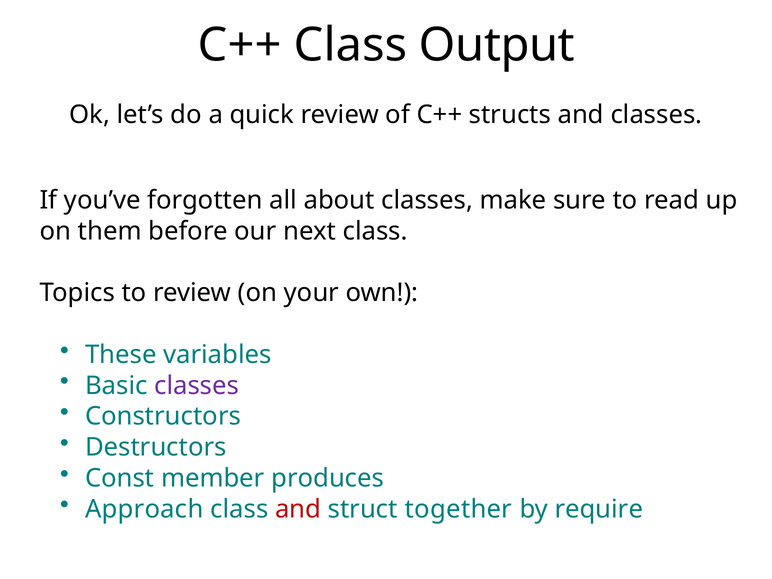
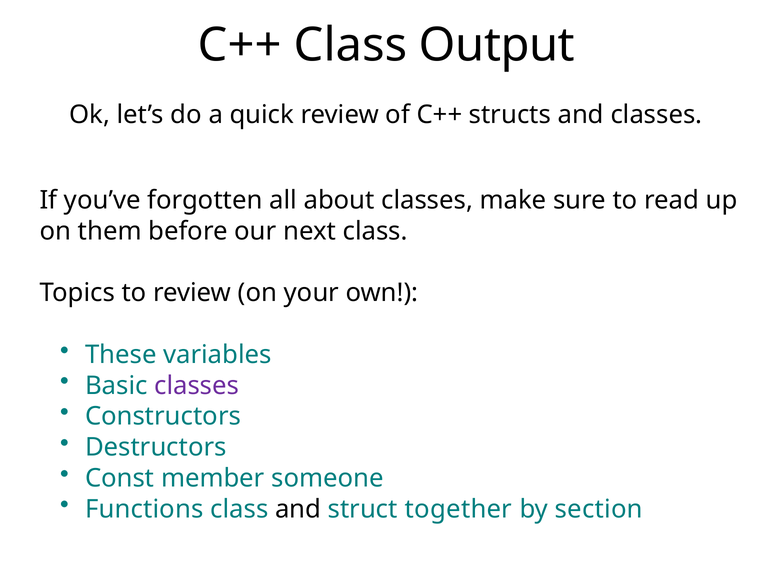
produces: produces -> someone
Approach: Approach -> Functions
and at (298, 509) colour: red -> black
require: require -> section
